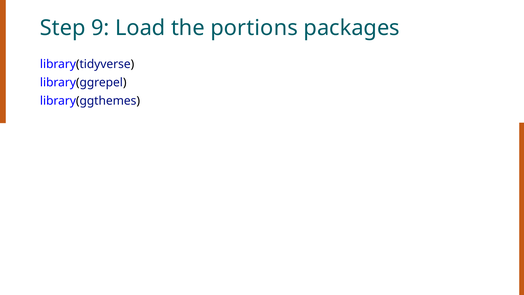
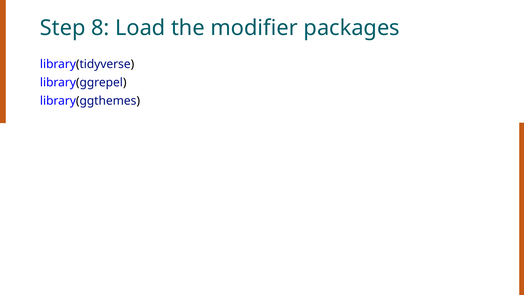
9: 9 -> 8
portions: portions -> modifier
